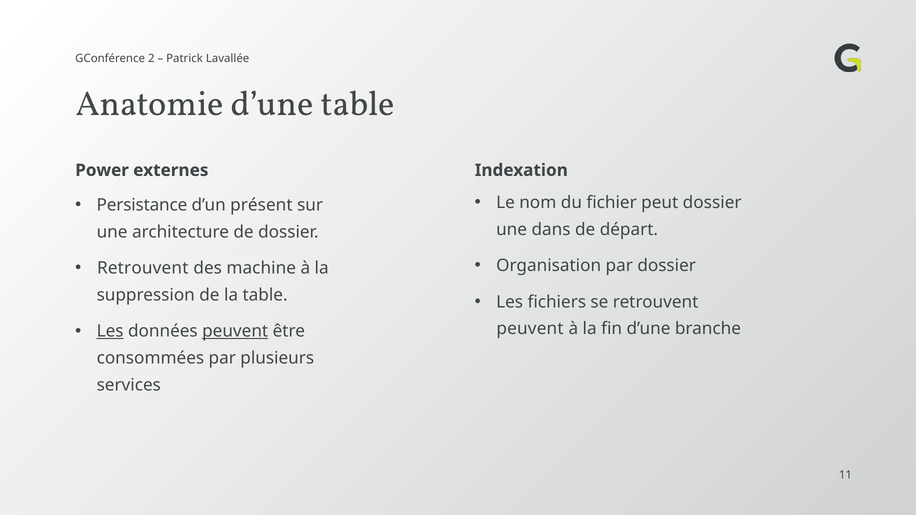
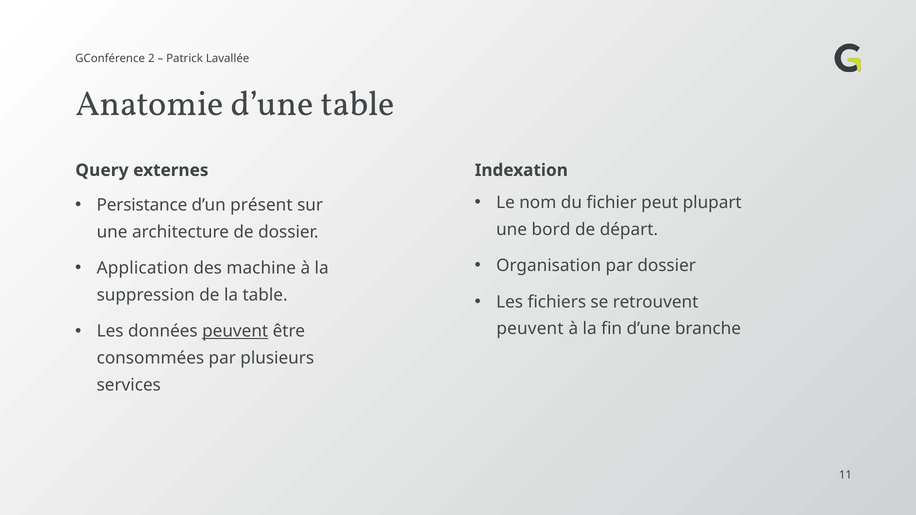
Power: Power -> Query
peut dossier: dossier -> plupart
dans: dans -> bord
Retrouvent at (143, 268): Retrouvent -> Application
Les at (110, 331) underline: present -> none
